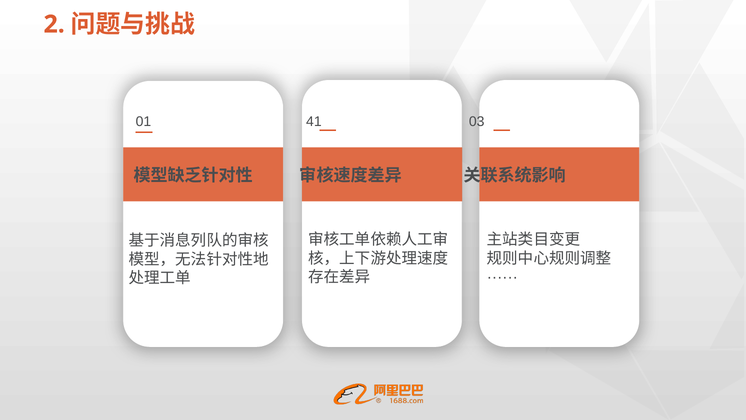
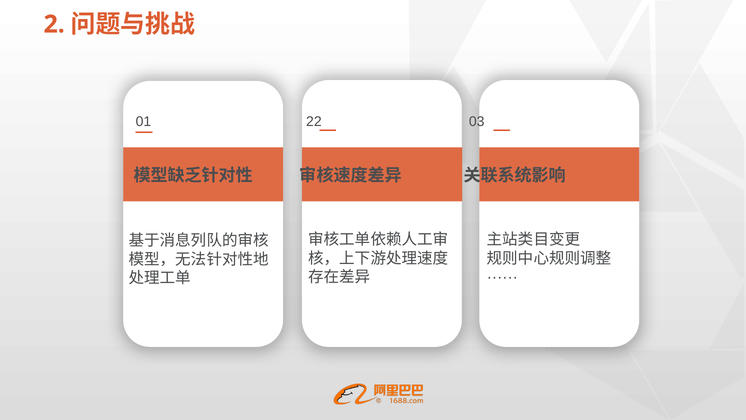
41: 41 -> 22
